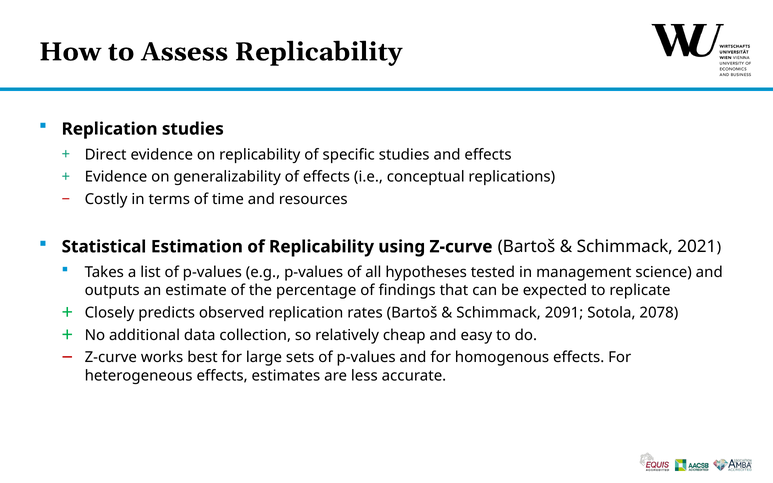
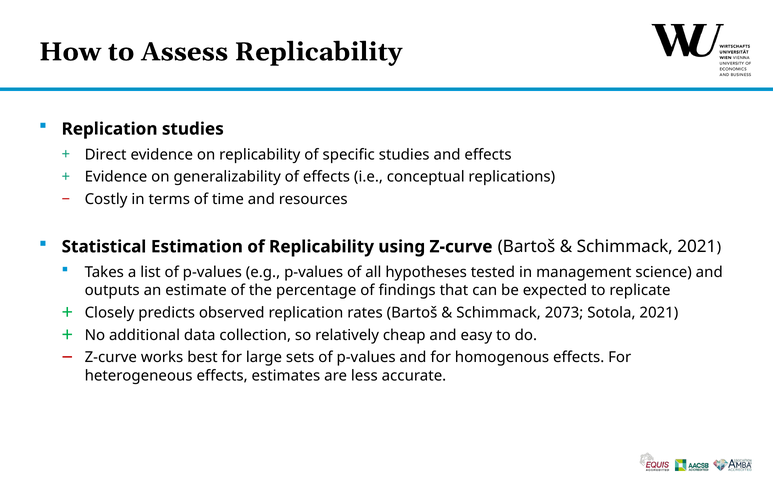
2091: 2091 -> 2073
Sotola 2078: 2078 -> 2021
